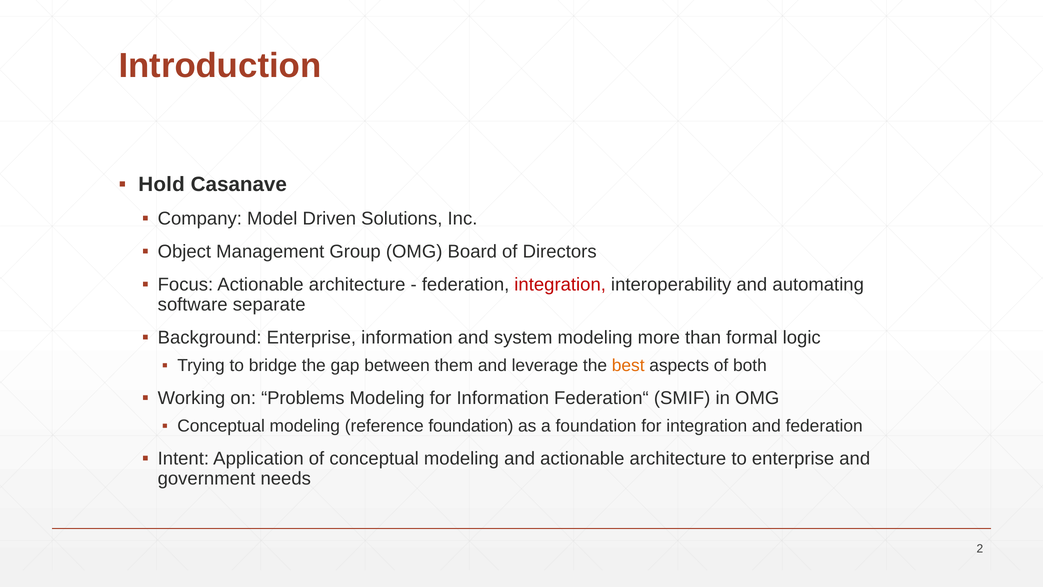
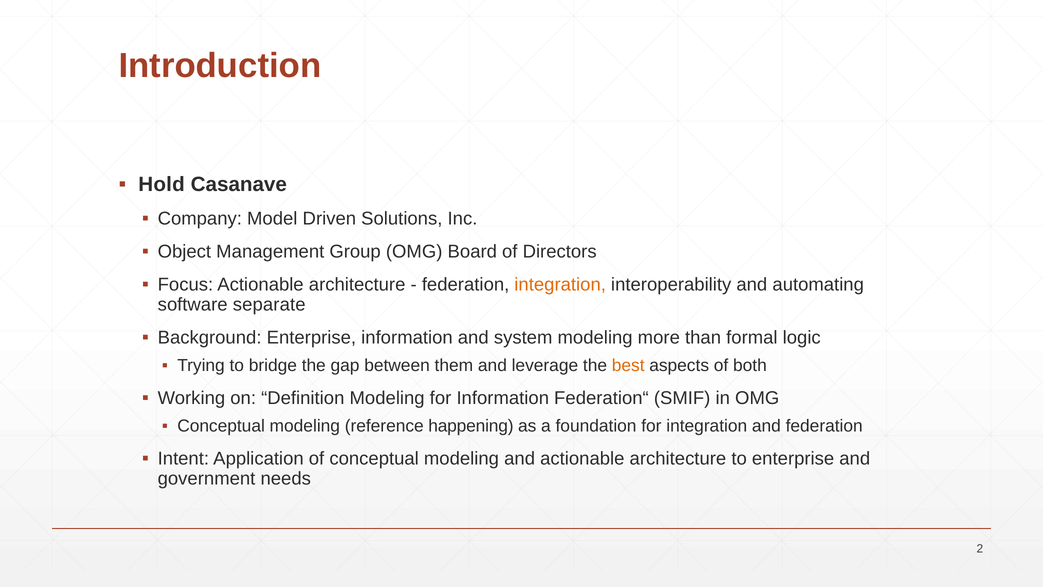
integration at (560, 285) colour: red -> orange
Problems: Problems -> Definition
reference foundation: foundation -> happening
